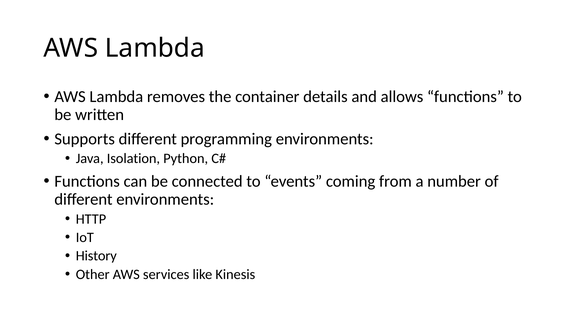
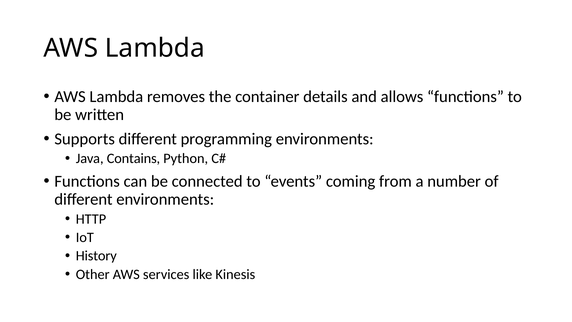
Isolation: Isolation -> Contains
